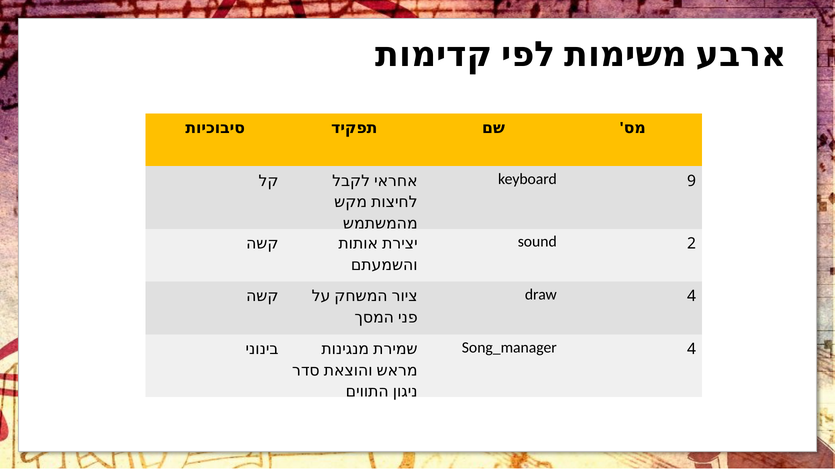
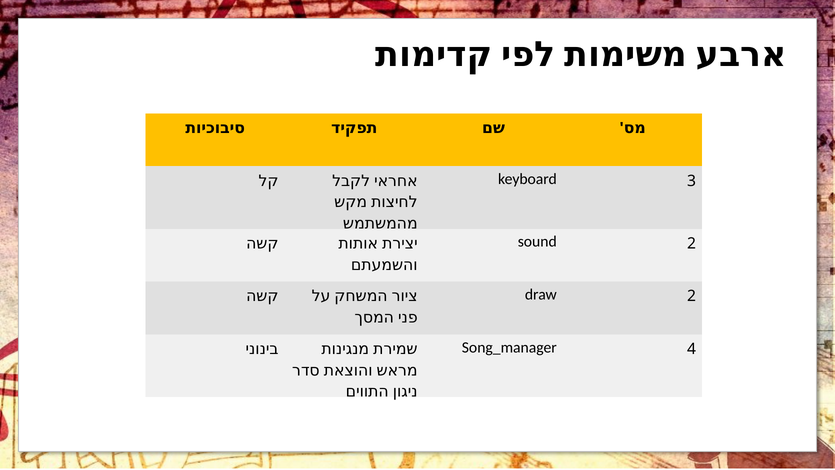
9: 9 -> 3
draw 4: 4 -> 2
